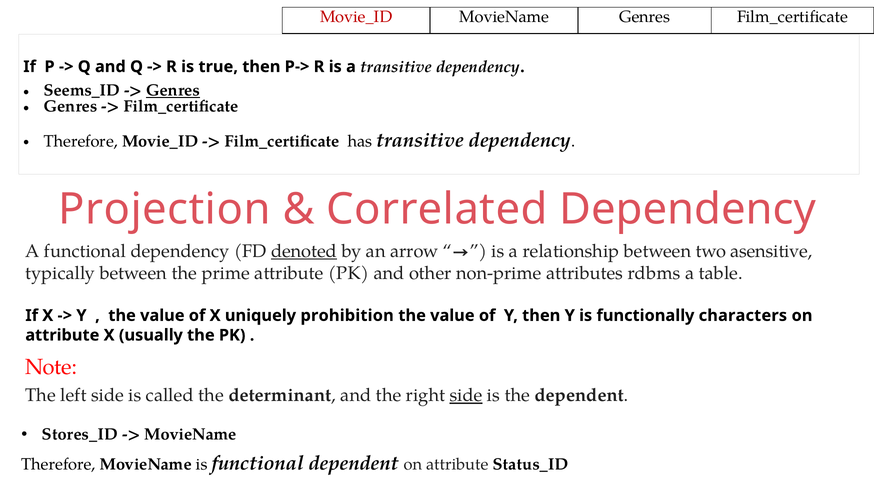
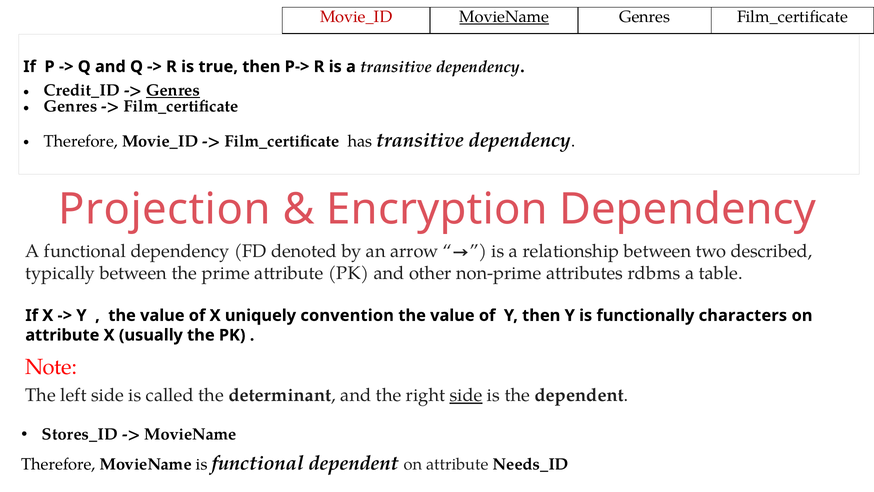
MovieName at (504, 17) underline: none -> present
Seems_ID: Seems_ID -> Credit_ID
Correlated: Correlated -> Encryption
denoted underline: present -> none
asensitive: asensitive -> described
prohibition: prohibition -> convention
Status_ID: Status_ID -> Needs_ID
